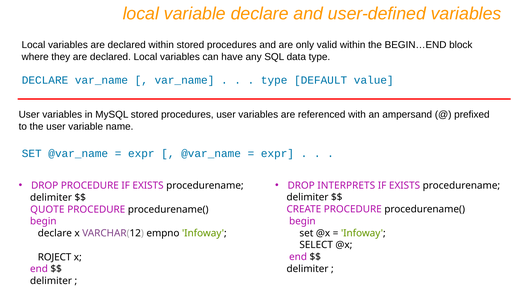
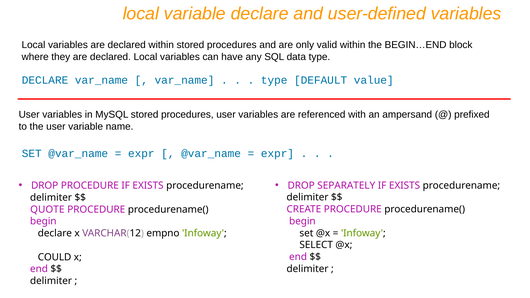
INTERPRETS: INTERPRETS -> SEPARATELY
ROJECT: ROJECT -> COULD
